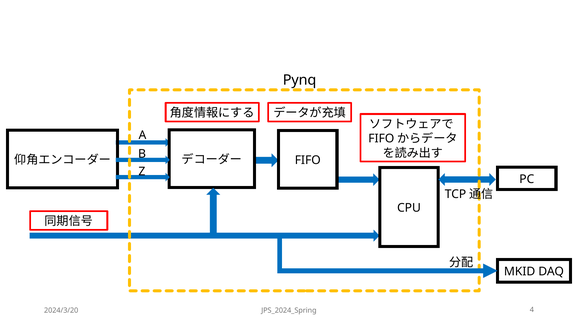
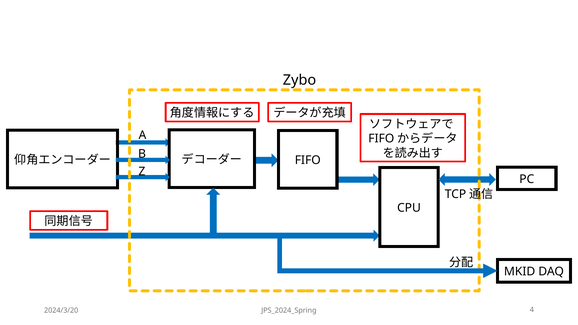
Pynq: Pynq -> Zybo
